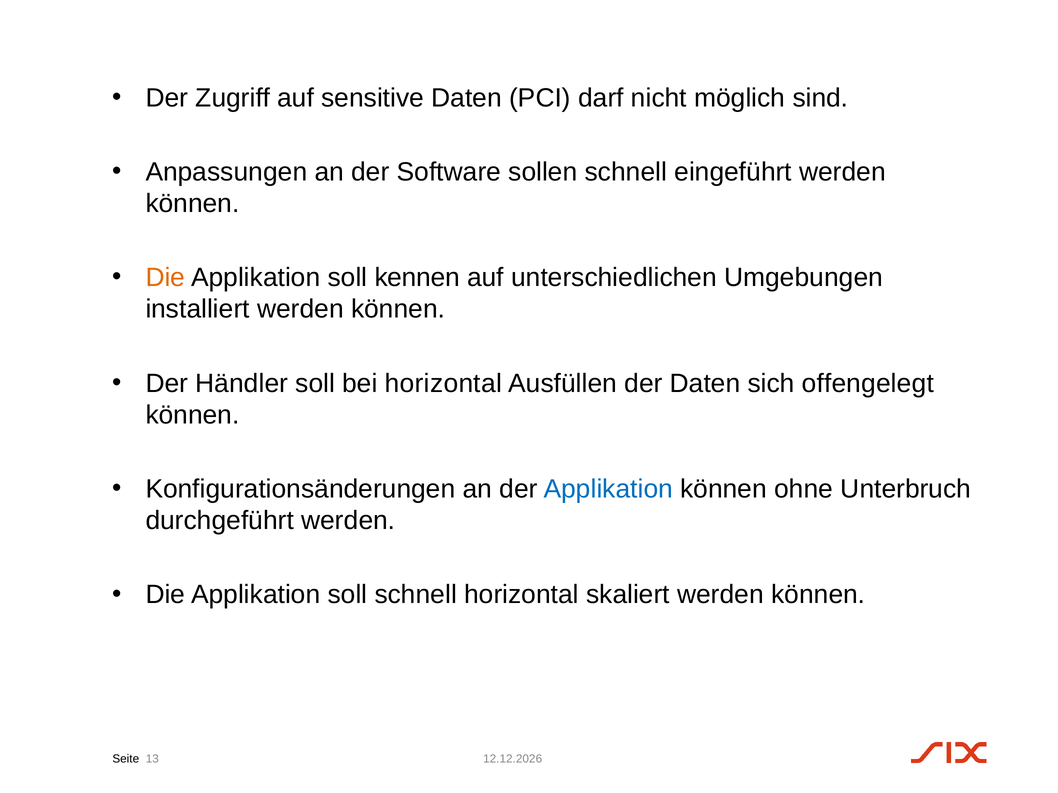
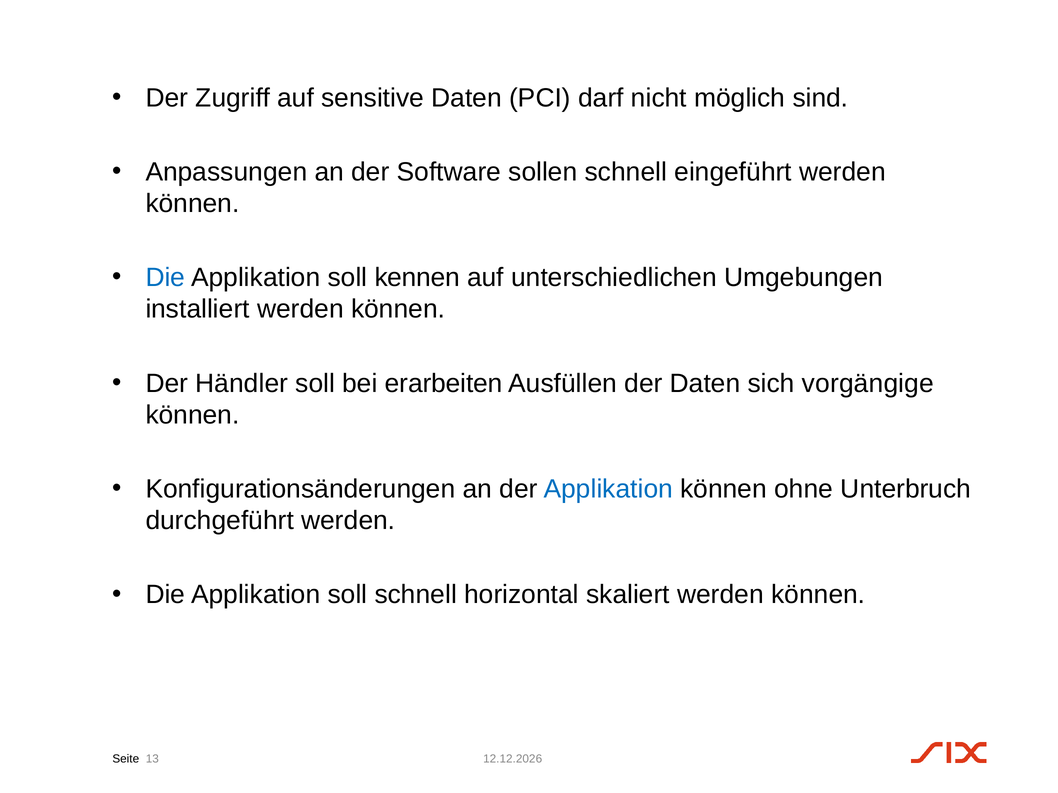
Die at (165, 278) colour: orange -> blue
bei horizontal: horizontal -> erarbeiten
offengelegt: offengelegt -> vorgängige
